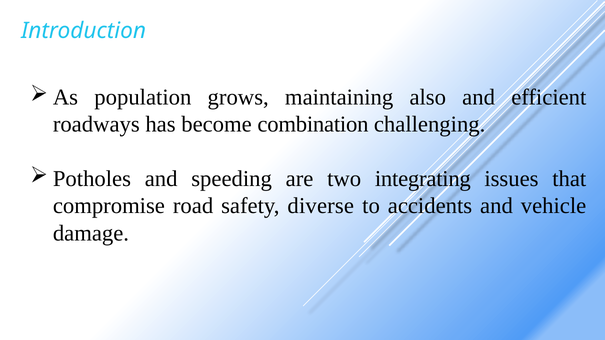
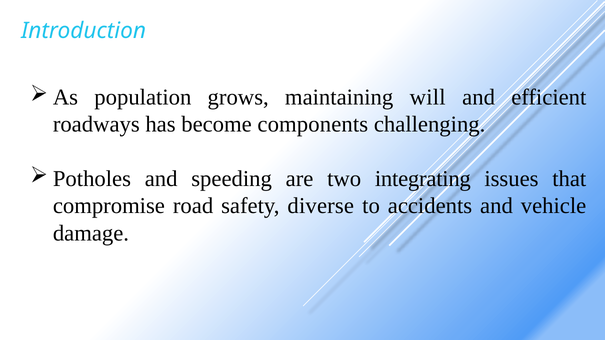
also: also -> will
combination: combination -> components
